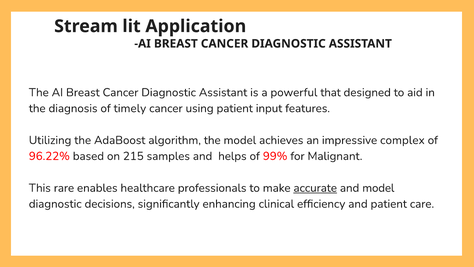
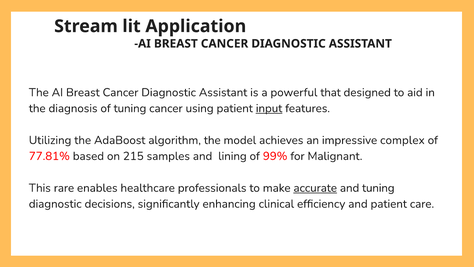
of timely: timely -> tuning
input underline: none -> present
96.22%: 96.22% -> 77.81%
helps: helps -> lining
and model: model -> tuning
